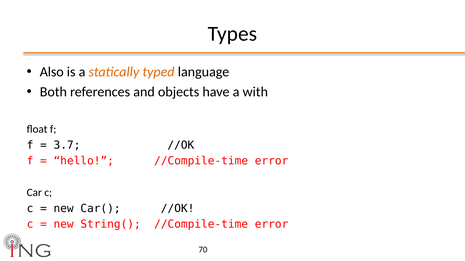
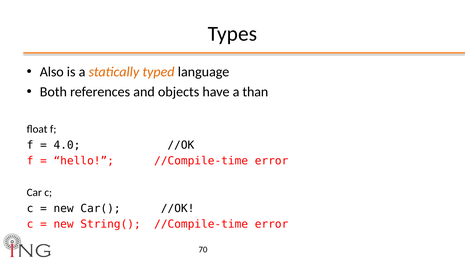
with: with -> than
3.7: 3.7 -> 4.0
